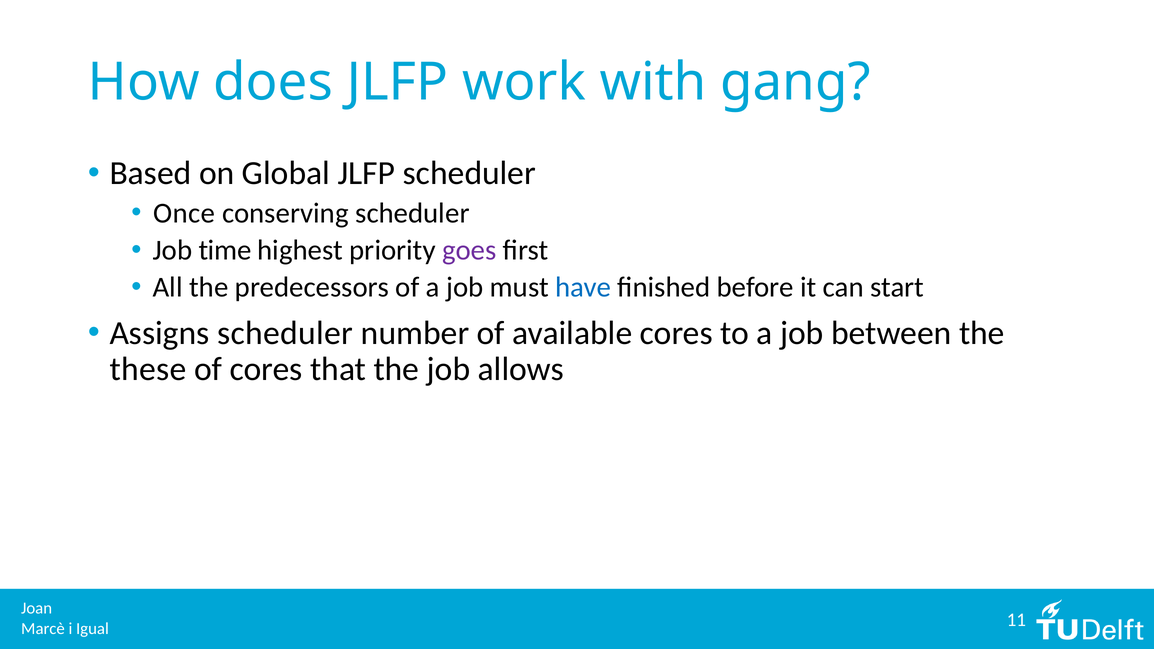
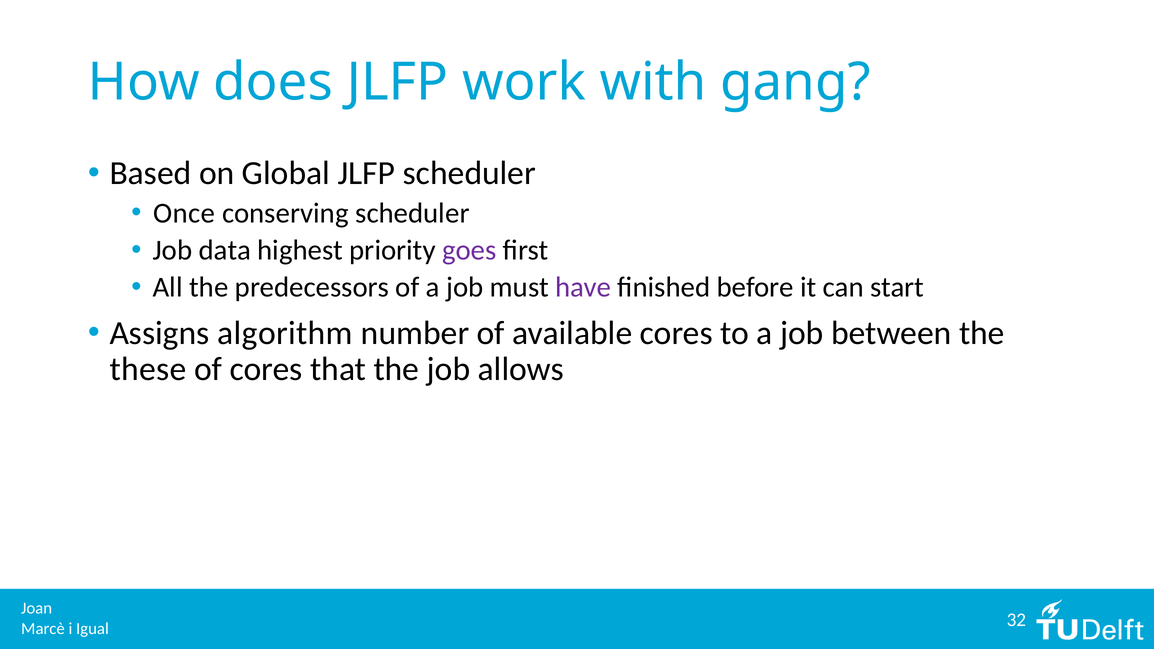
time: time -> data
have colour: blue -> purple
Assigns scheduler: scheduler -> algorithm
11: 11 -> 32
